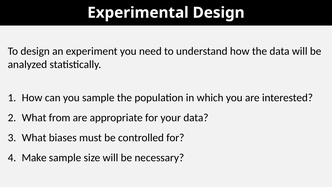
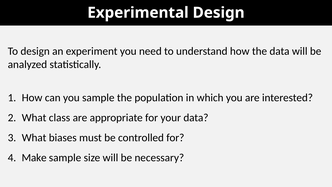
from: from -> class
